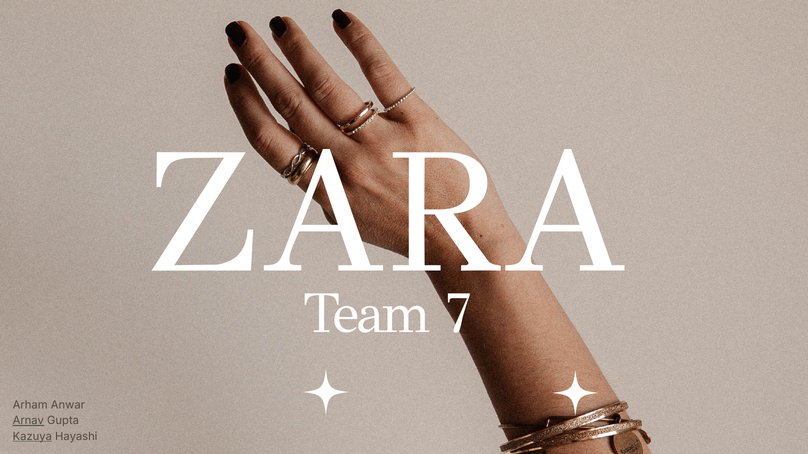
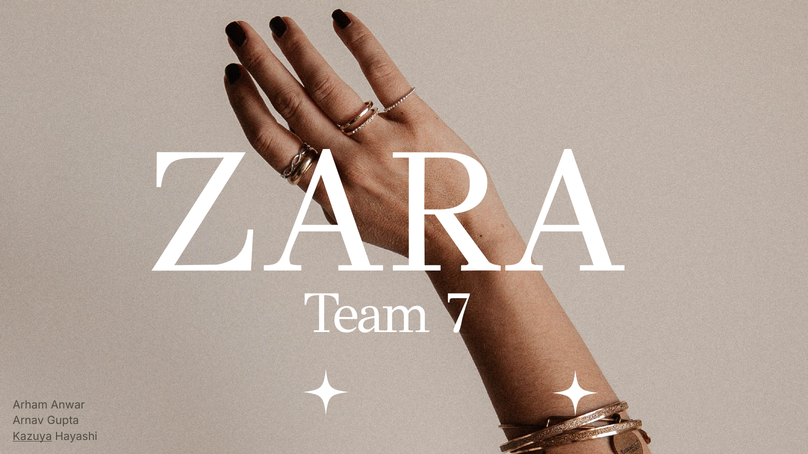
Arnav underline: present -> none
